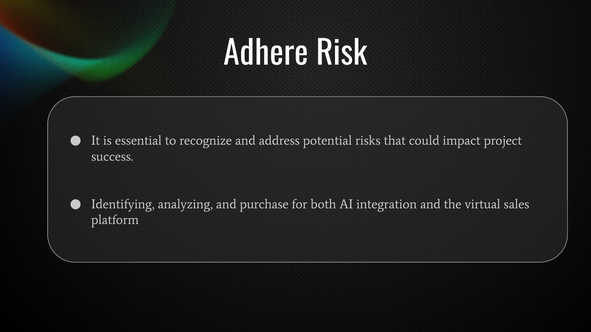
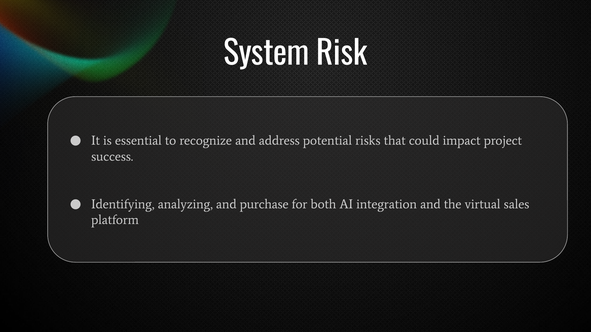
Adhere: Adhere -> System
